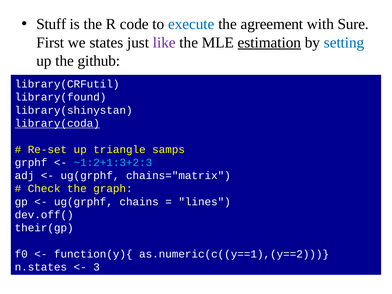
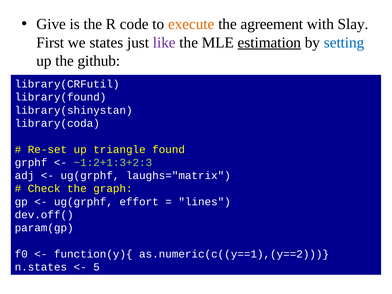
Stuff: Stuff -> Give
execute colour: blue -> orange
Sure: Sure -> Slay
library(coda underline: present -> none
samps: samps -> found
~1:2+1:3+2:3 colour: light blue -> light green
chains="matrix: chains="matrix -> laughs="matrix
chains: chains -> effort
their(gp: their(gp -> param(gp
3: 3 -> 5
